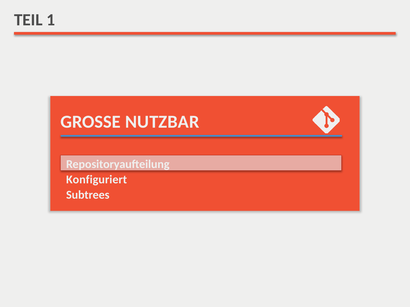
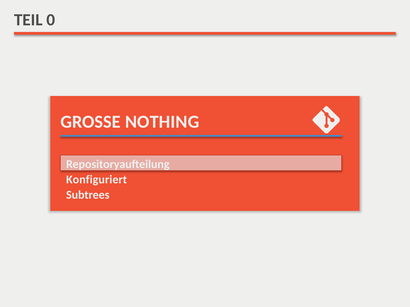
1: 1 -> 0
NUTZBAR: NUTZBAR -> NOTHING
